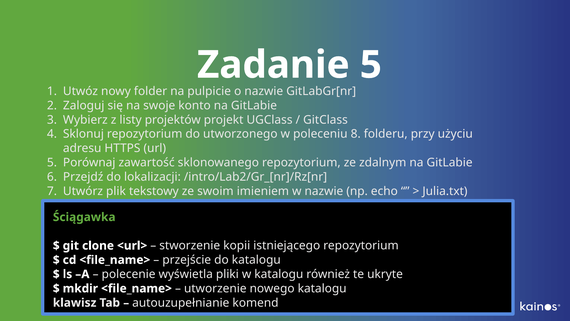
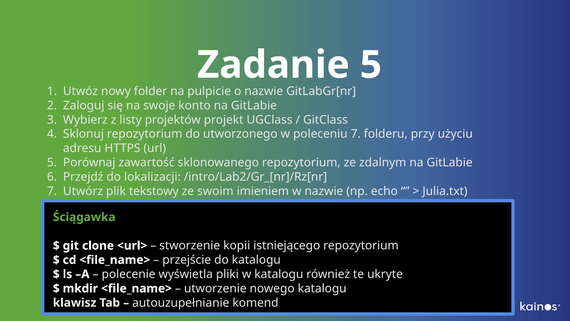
poleceniu 8: 8 -> 7
